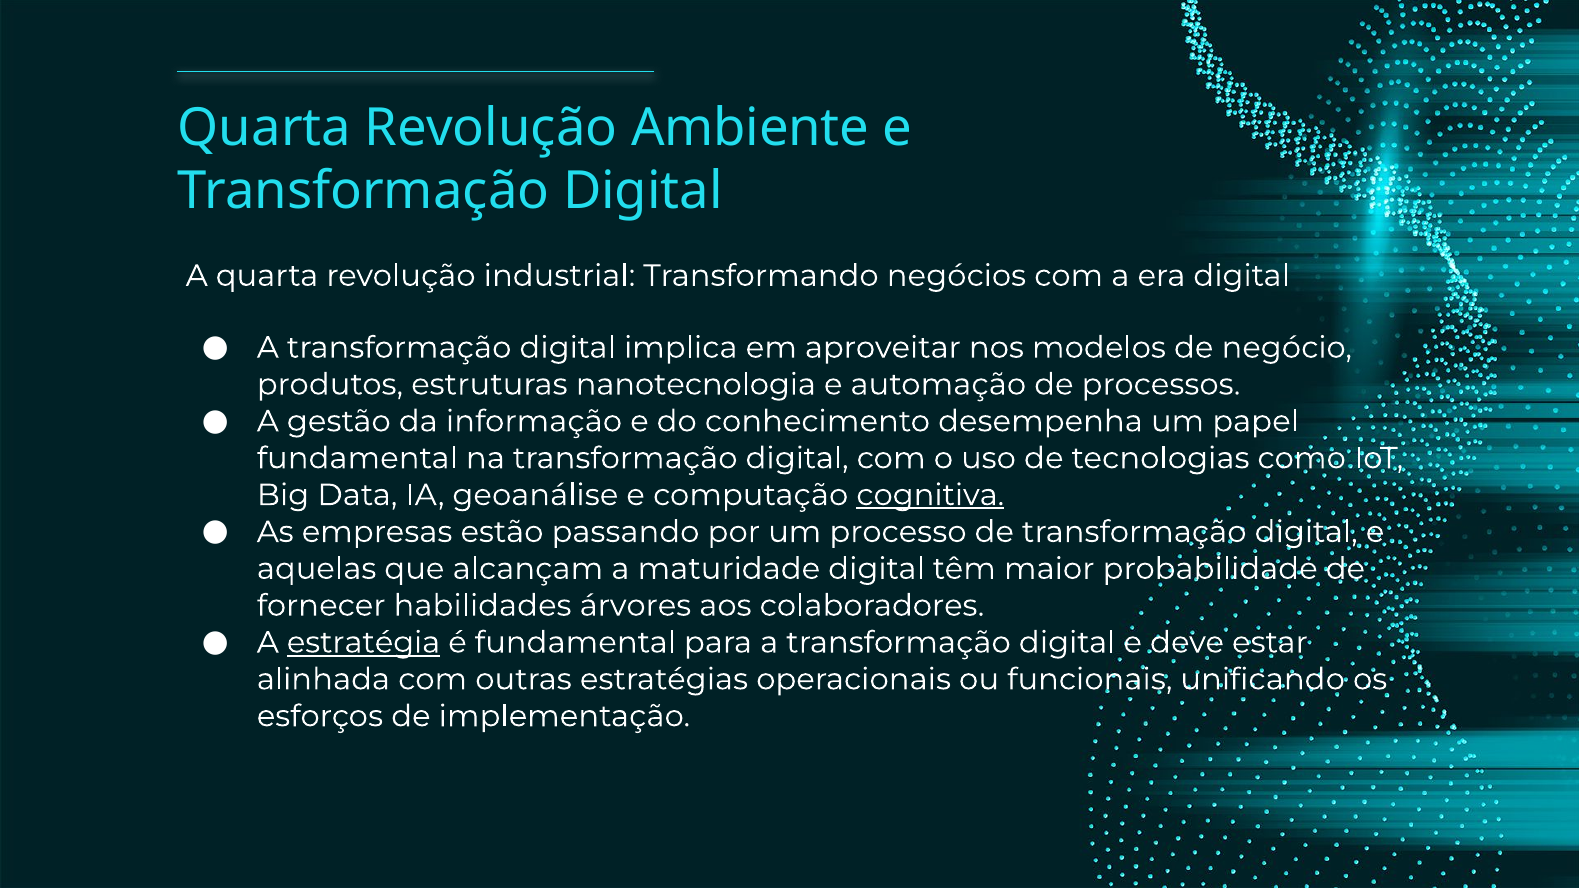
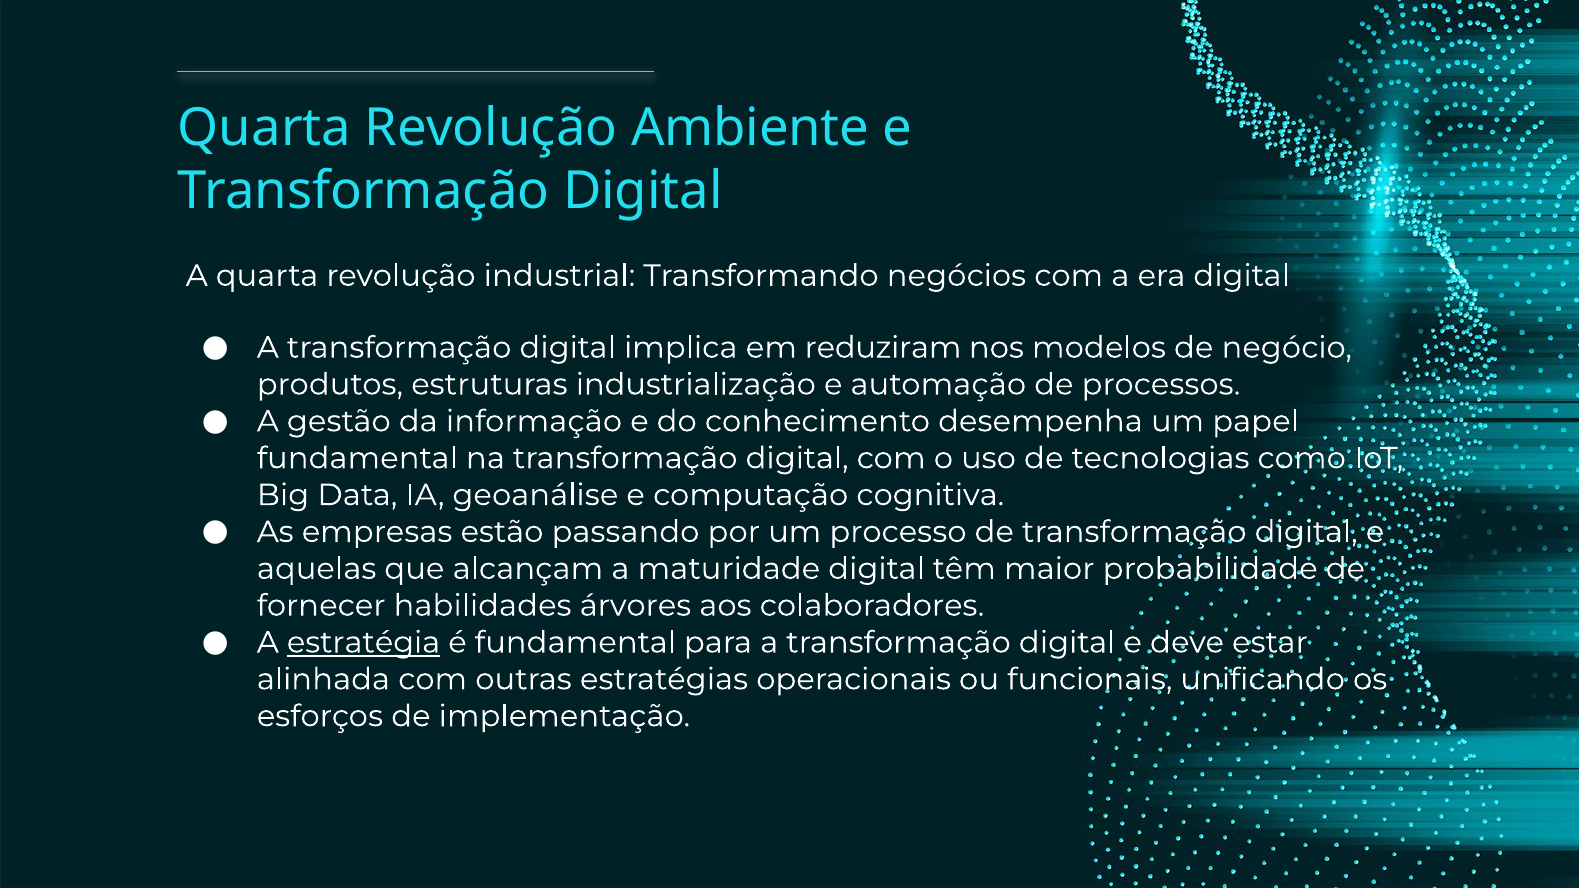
aproveitar: aproveitar -> reduziram
nanotecnologia: nanotecnologia -> industrialização
cognitiva underline: present -> none
